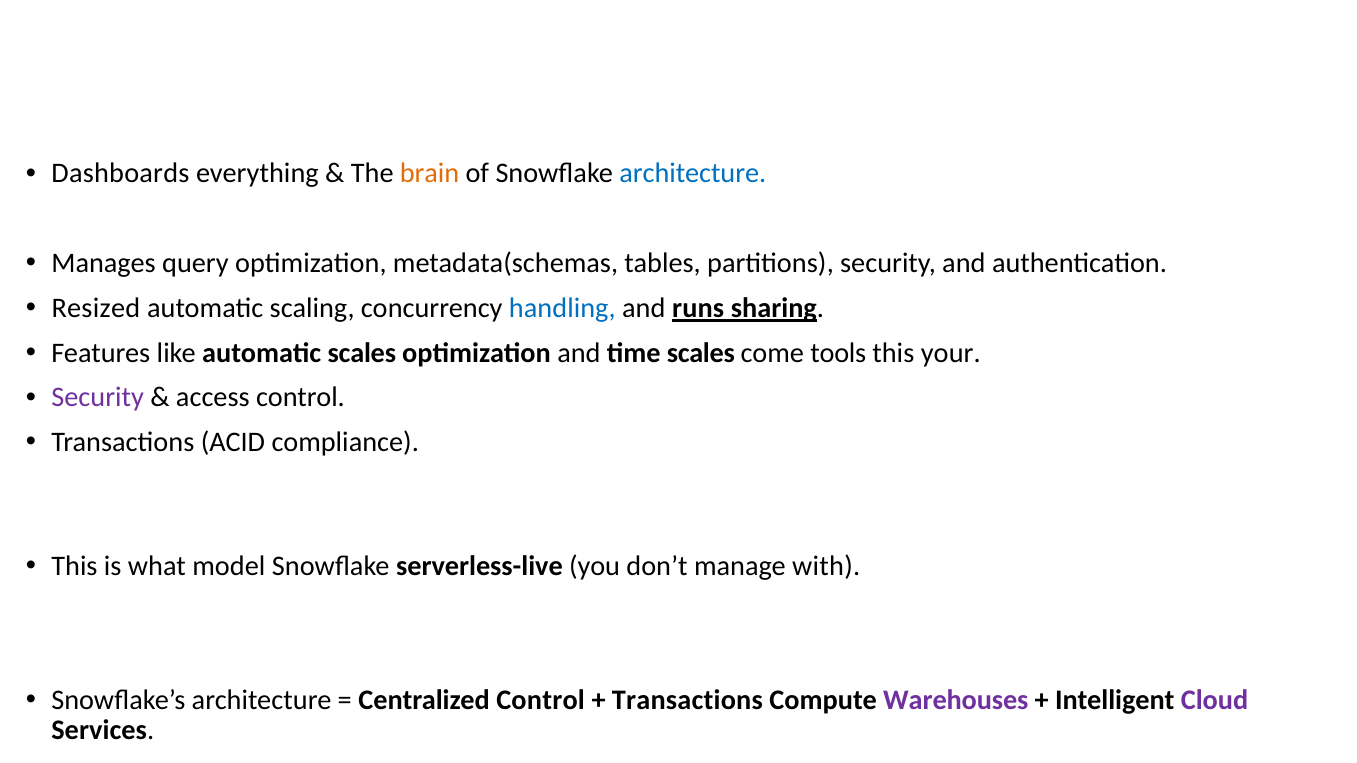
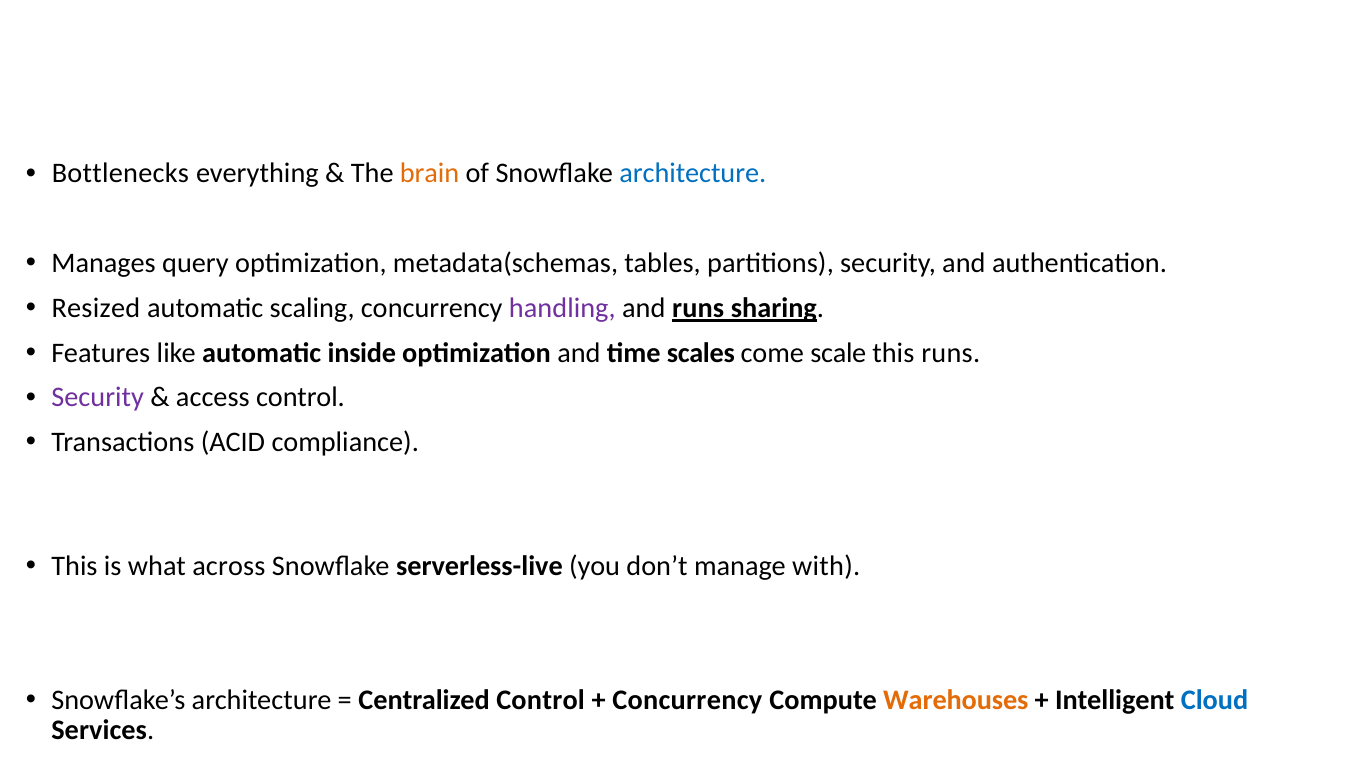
Dashboards: Dashboards -> Bottlenecks
handling colour: blue -> purple
automatic scales: scales -> inside
tools: tools -> scale
this your: your -> runs
model: model -> across
Transactions at (687, 700): Transactions -> Concurrency
Warehouses colour: purple -> orange
Cloud colour: purple -> blue
